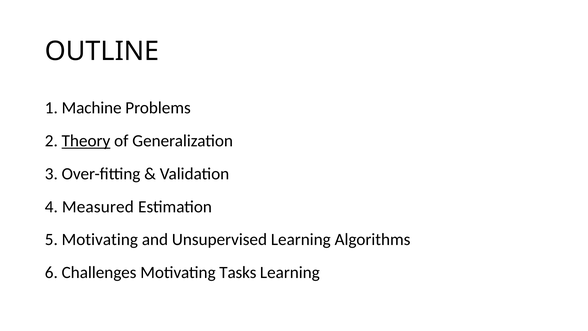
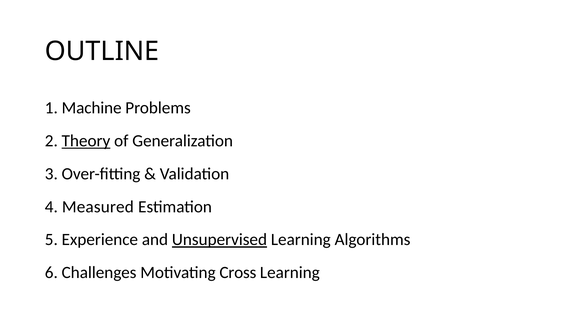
5 Motivating: Motivating -> Experience
Unsupervised underline: none -> present
Tasks: Tasks -> Cross
